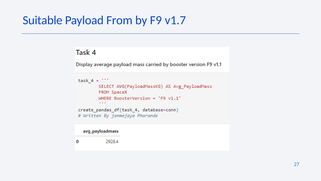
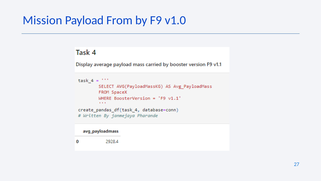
Suitable: Suitable -> Mission
v1.7: v1.7 -> v1.0
